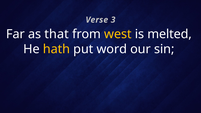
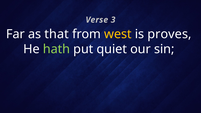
melted: melted -> proves
hath colour: yellow -> light green
word: word -> quiet
